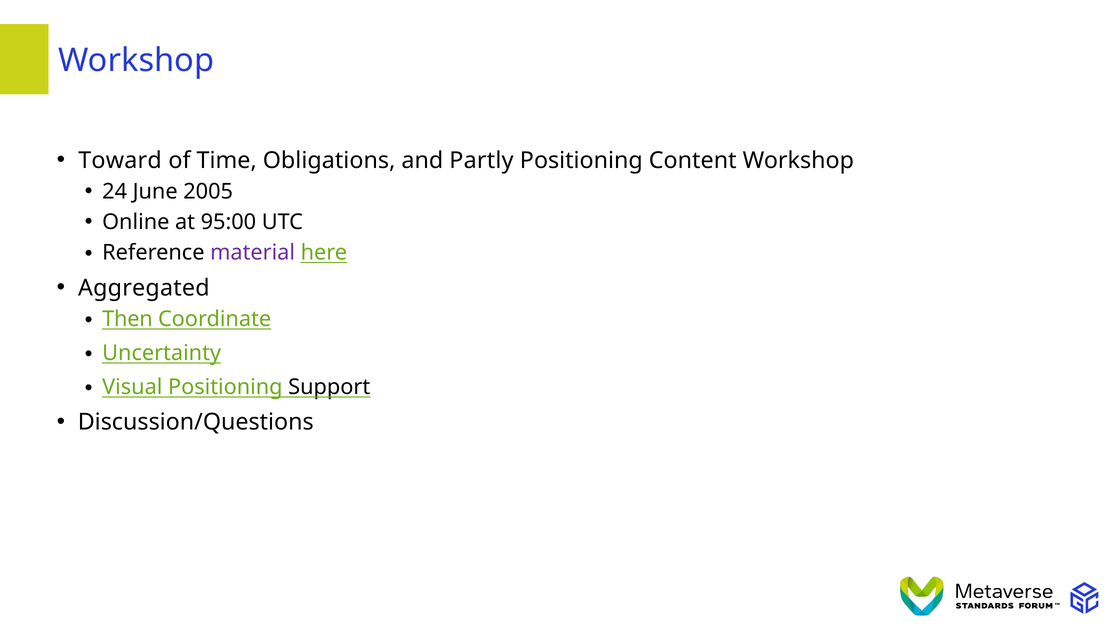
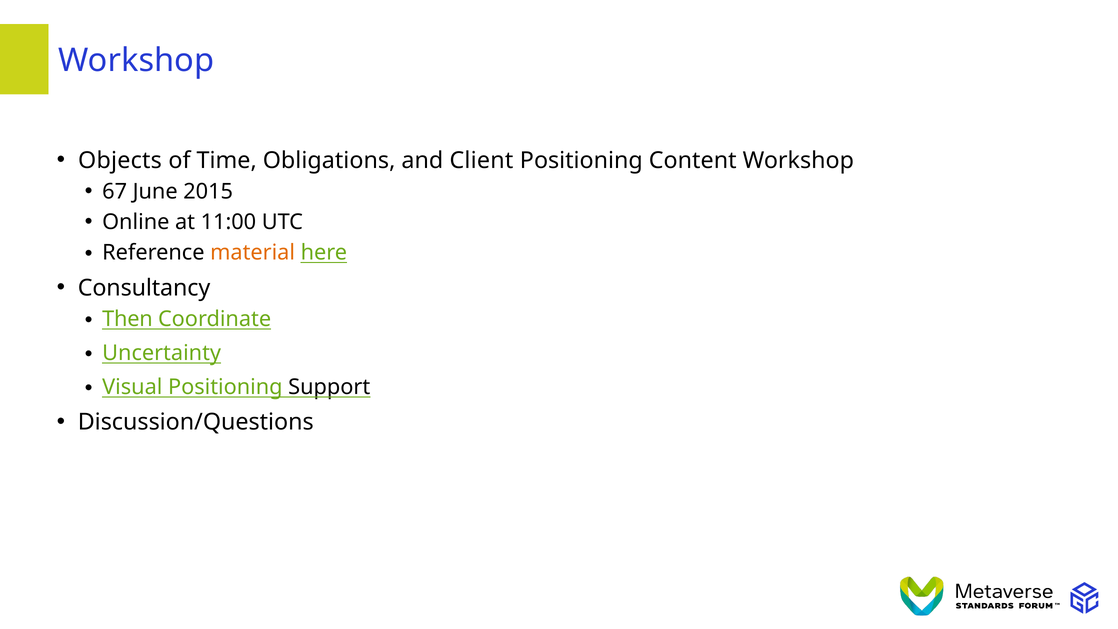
Toward: Toward -> Objects
Partly: Partly -> Client
24: 24 -> 67
2005: 2005 -> 2015
95:00: 95:00 -> 11:00
material colour: purple -> orange
Aggregated: Aggregated -> Consultancy
